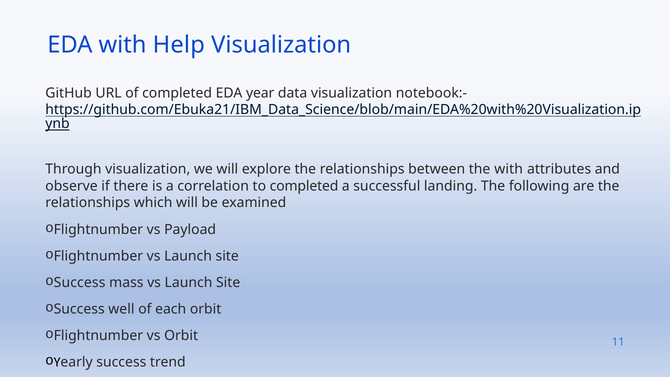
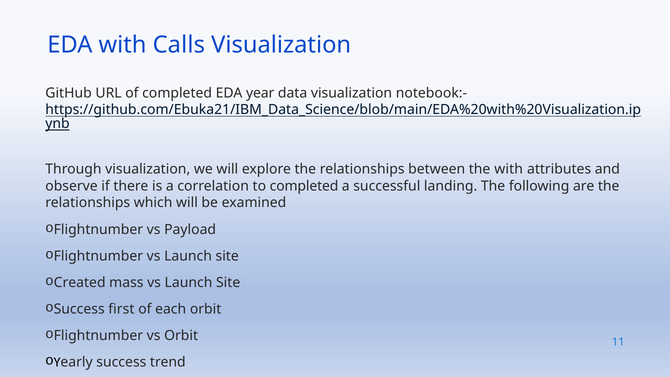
Help: Help -> Calls
Success at (80, 282): Success -> Created
well: well -> first
